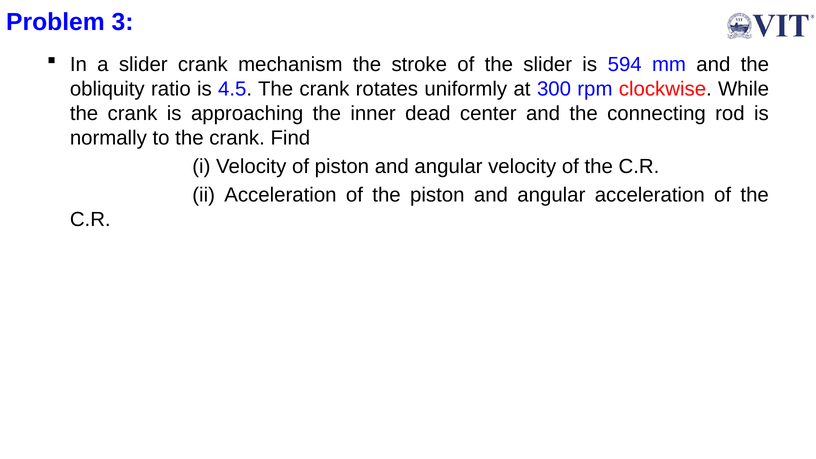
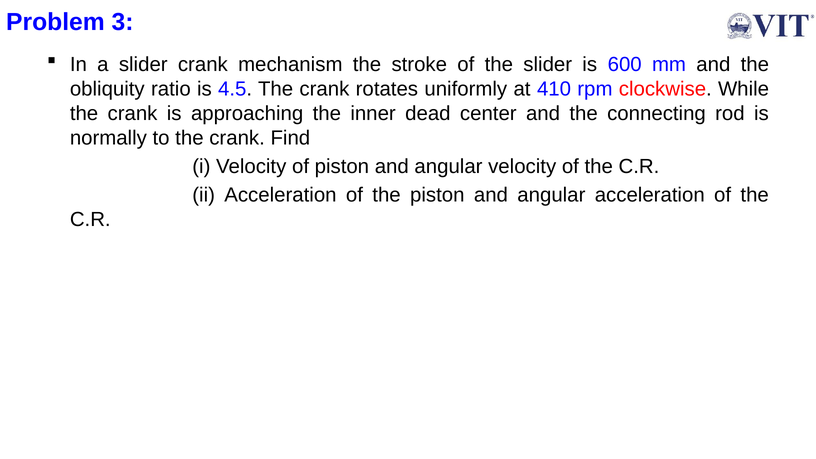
594: 594 -> 600
300: 300 -> 410
